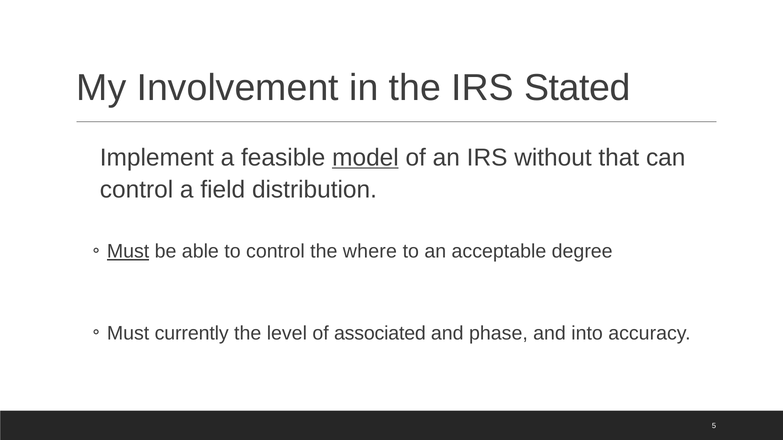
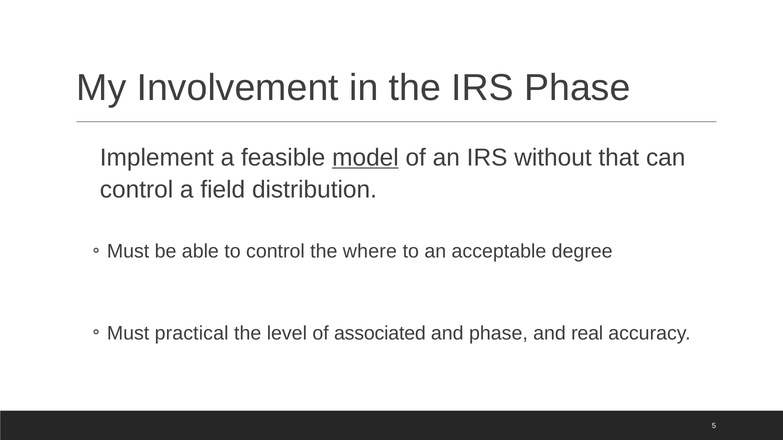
IRS Stated: Stated -> Phase
Must at (128, 252) underline: present -> none
currently: currently -> practical
into: into -> real
